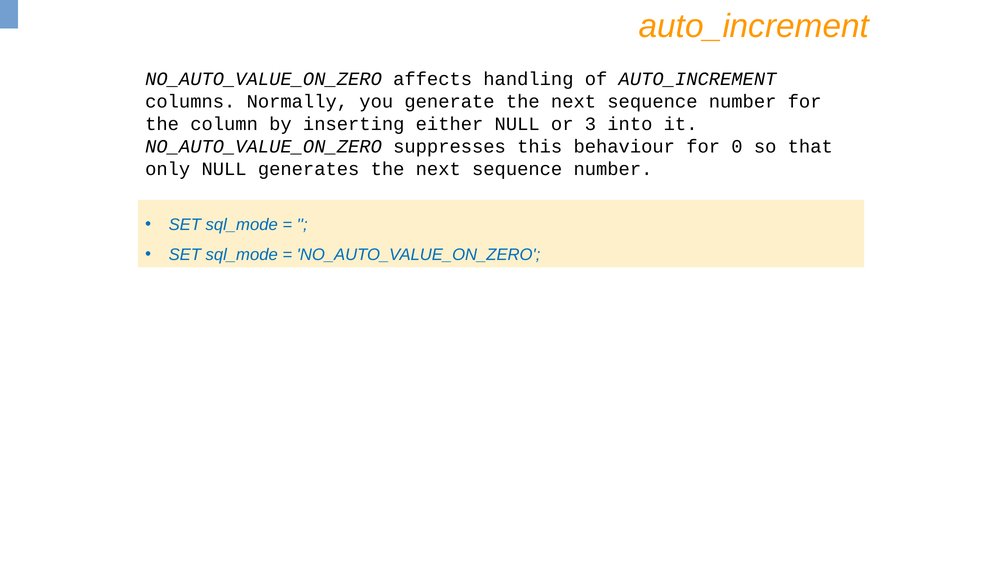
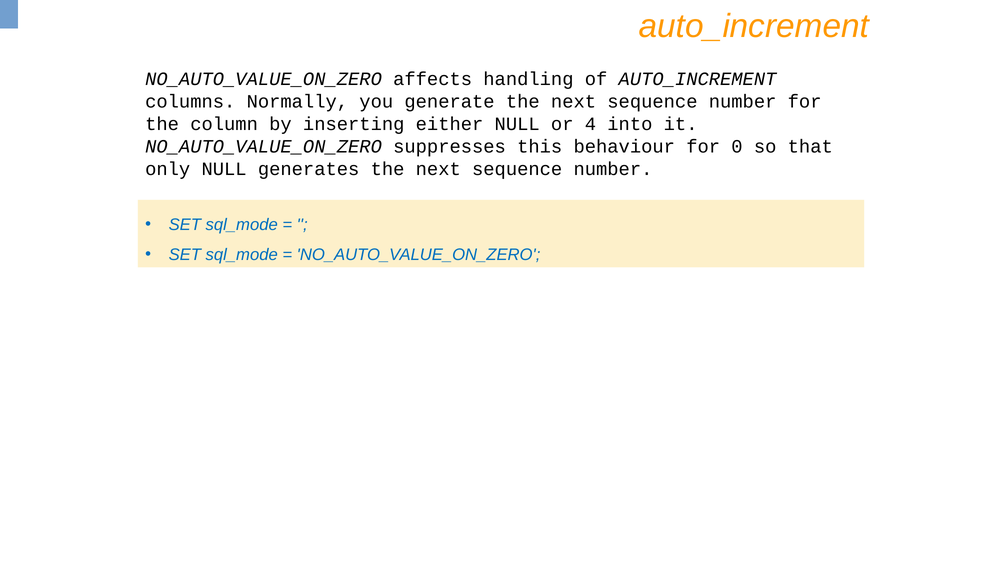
3: 3 -> 4
